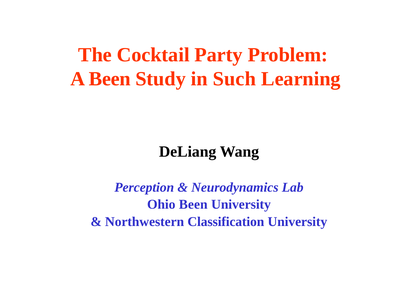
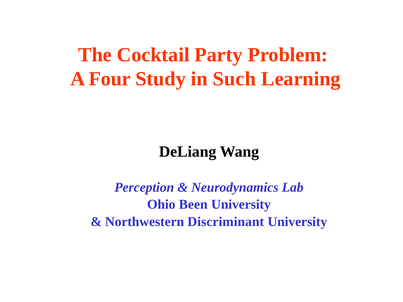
A Been: Been -> Four
Classification: Classification -> Discriminant
